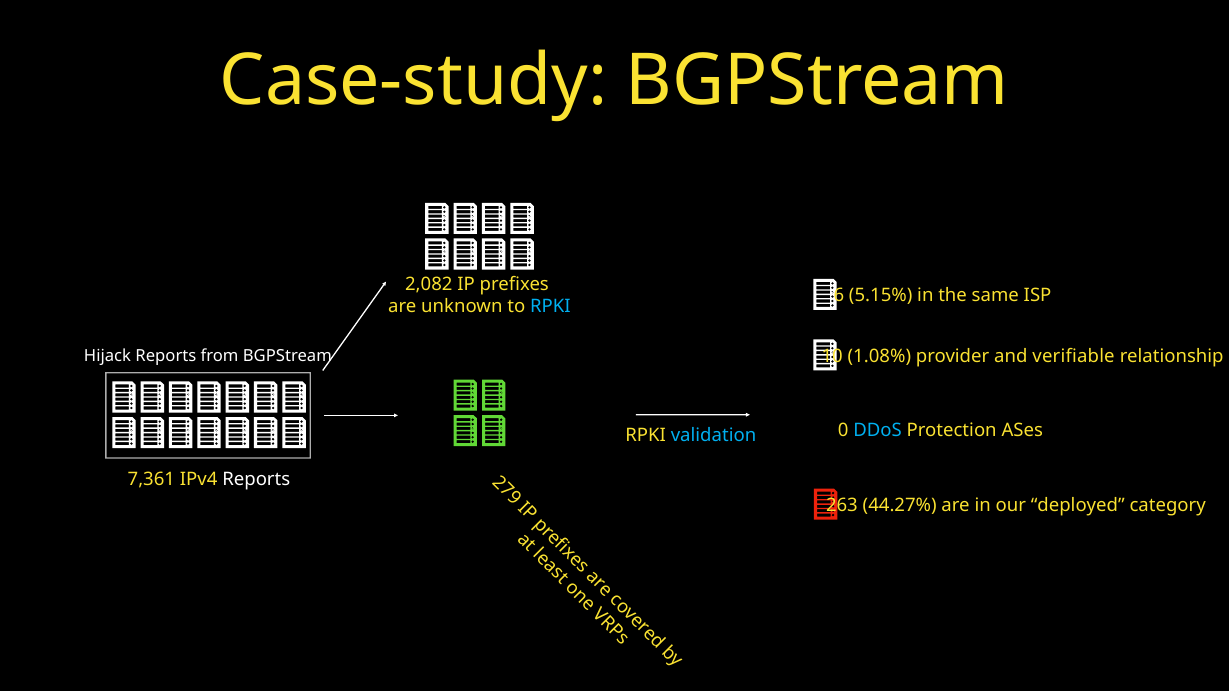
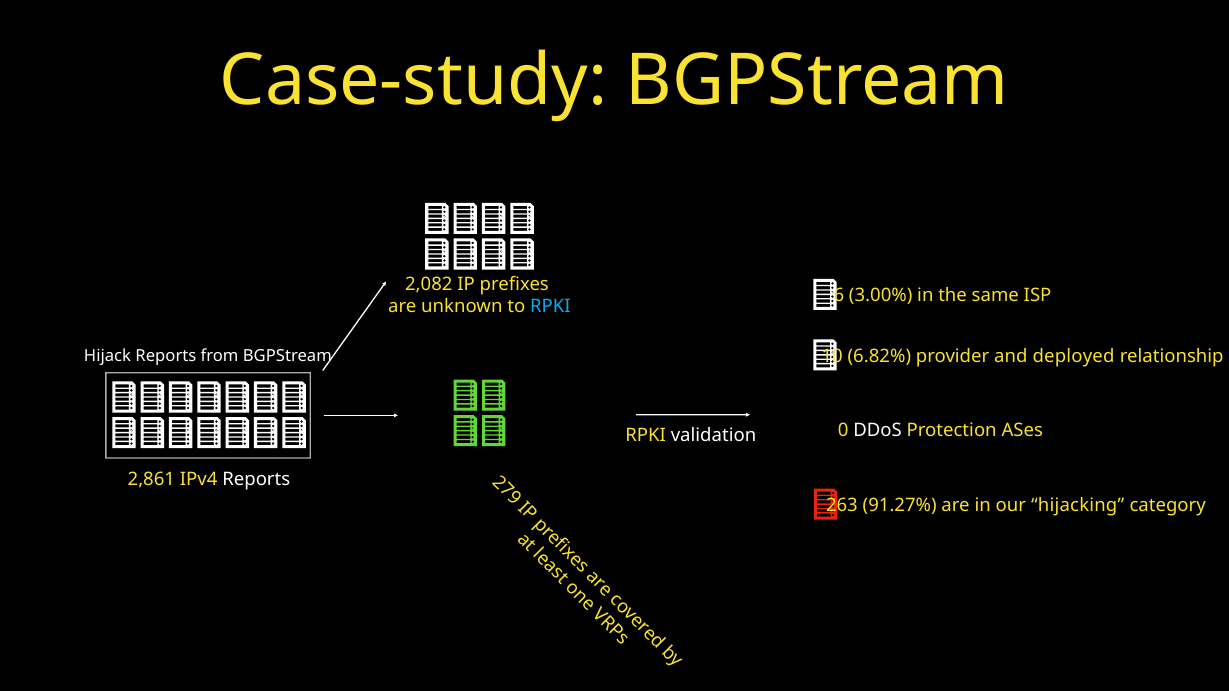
5.15%: 5.15% -> 3.00%
1.08%: 1.08% -> 6.82%
verifiable: verifiable -> deployed
DDoS colour: light blue -> white
validation colour: light blue -> white
7,361: 7,361 -> 2,861
44.27%: 44.27% -> 91.27%
deployed: deployed -> hijacking
